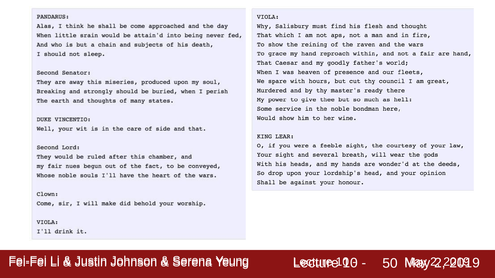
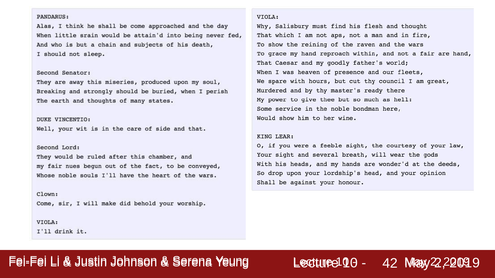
50: 50 -> 42
